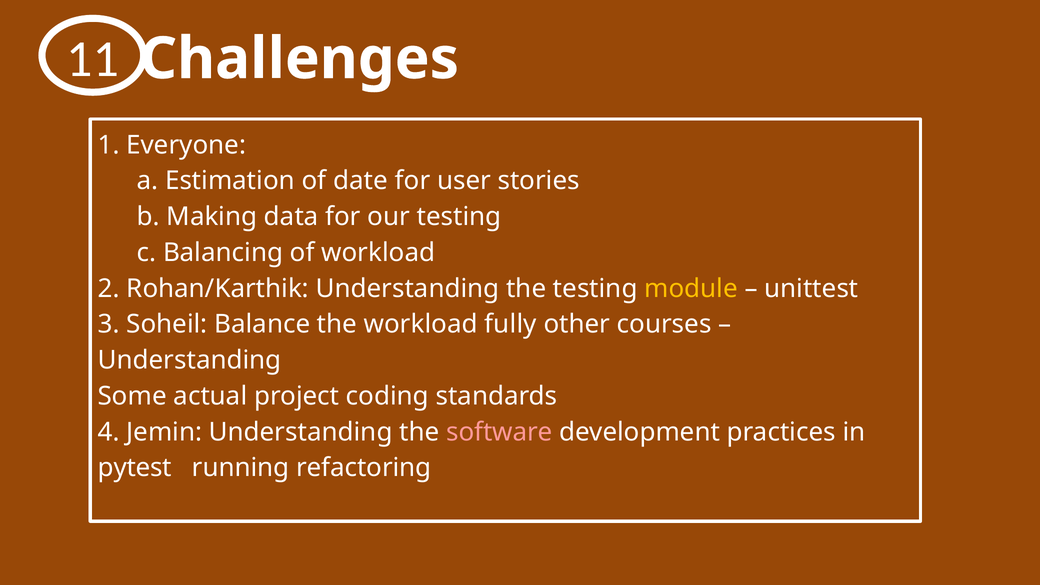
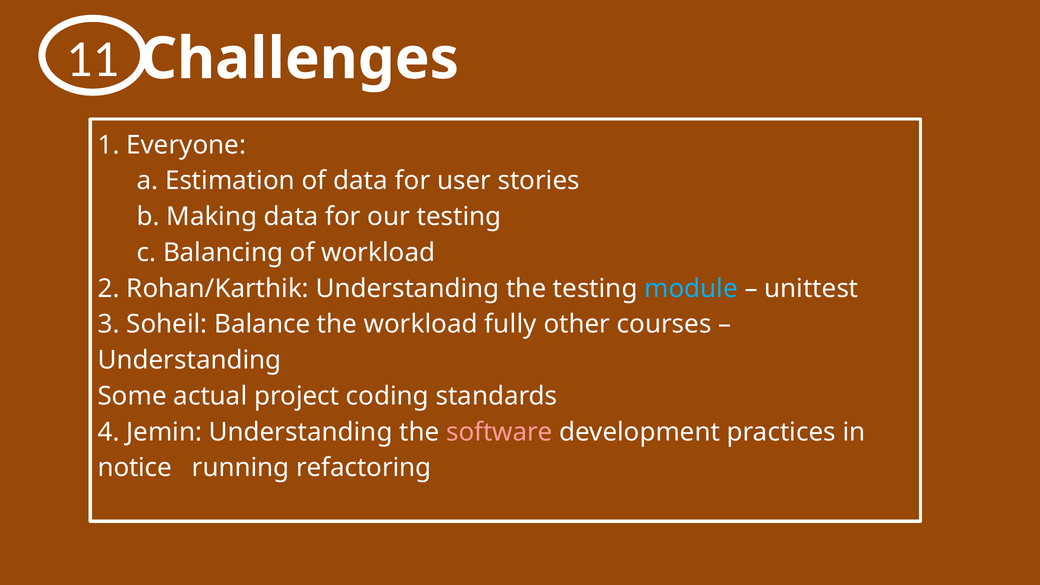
of date: date -> data
module colour: yellow -> light blue
pytest: pytest -> notice
